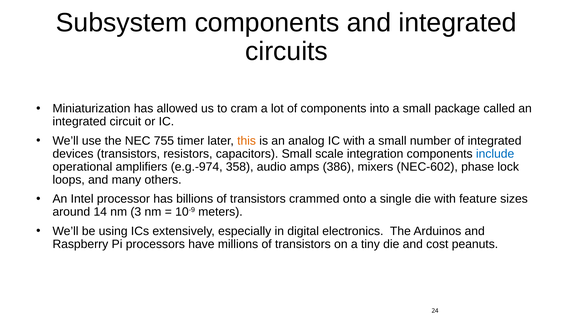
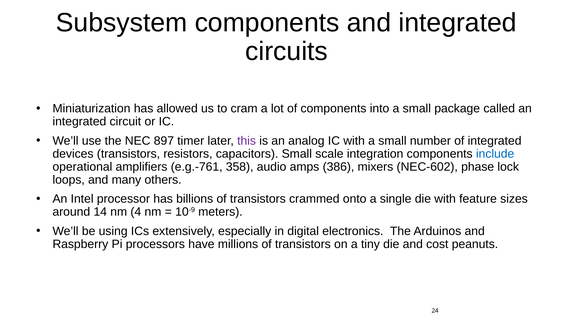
755: 755 -> 897
this colour: orange -> purple
e.g.-974: e.g.-974 -> e.g.-761
3: 3 -> 4
